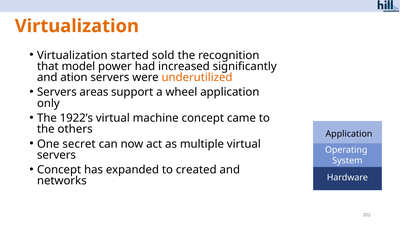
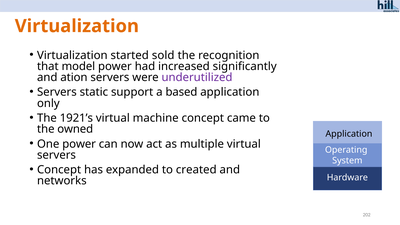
underutilized colour: orange -> purple
areas: areas -> static
wheel: wheel -> based
1922’s: 1922’s -> 1921’s
others: others -> owned
One secret: secret -> power
